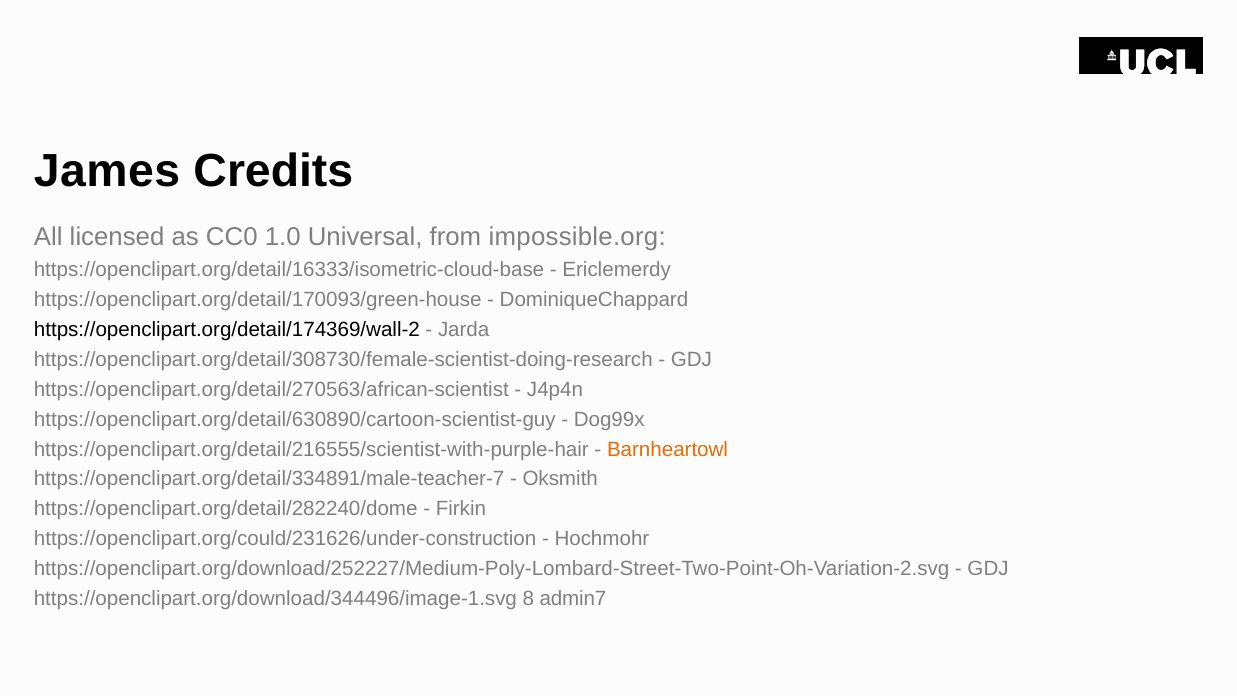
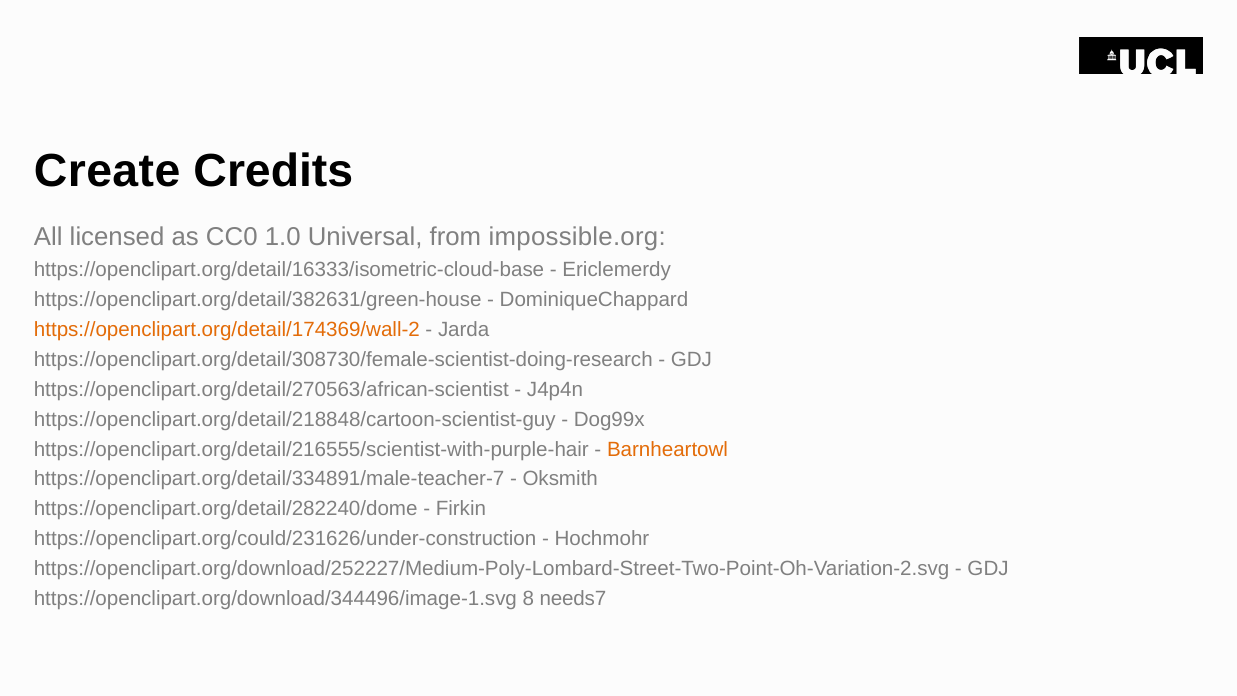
James: James -> Create
https://openclipart.org/detail/170093/green-house: https://openclipart.org/detail/170093/green-house -> https://openclipart.org/detail/382631/green-house
https://openclipart.org/detail/174369/wall-2 colour: black -> orange
https://openclipart.org/detail/630890/cartoon-scientist-guy: https://openclipart.org/detail/630890/cartoon-scientist-guy -> https://openclipart.org/detail/218848/cartoon-scientist-guy
admin7: admin7 -> needs7
